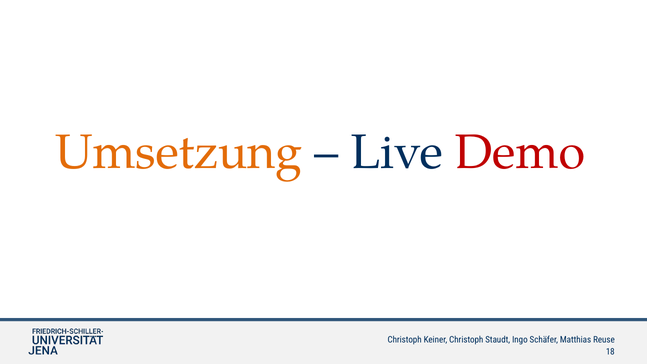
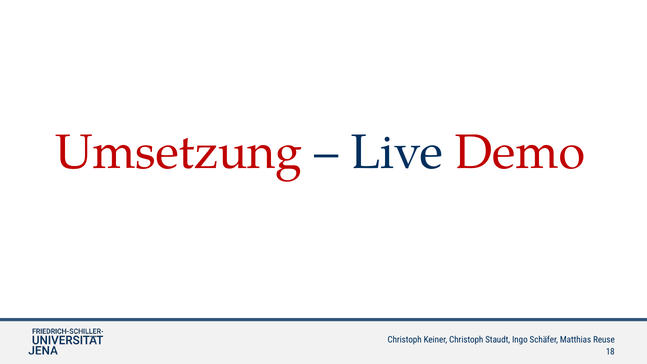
Umsetzung colour: orange -> red
